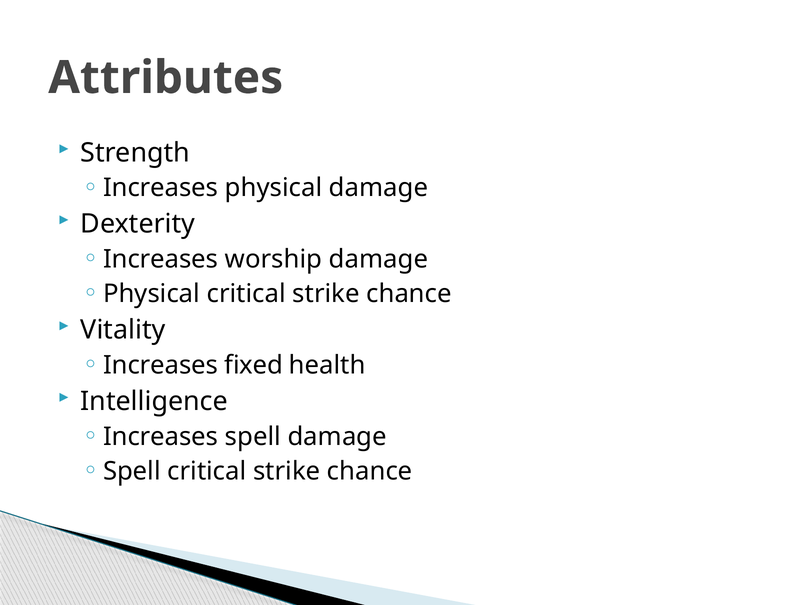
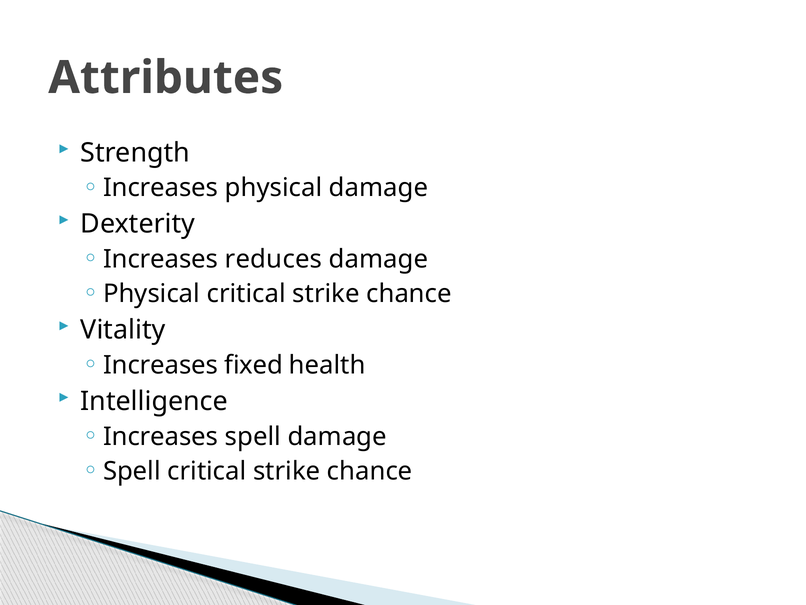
worship: worship -> reduces
